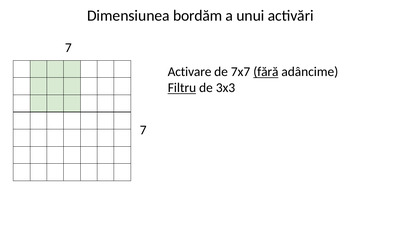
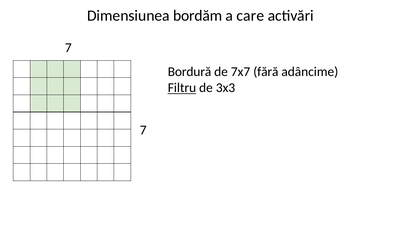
unui: unui -> care
Activare: Activare -> Bordură
fără underline: present -> none
